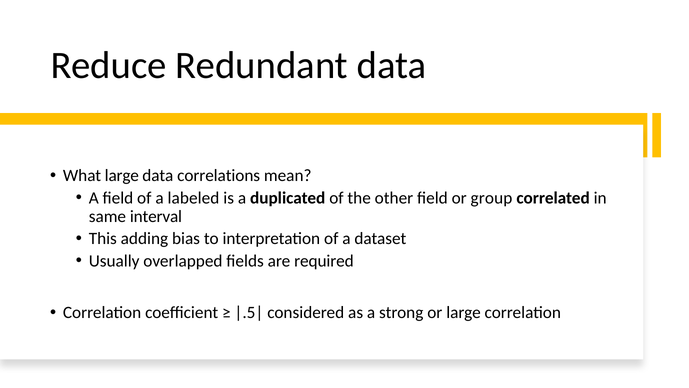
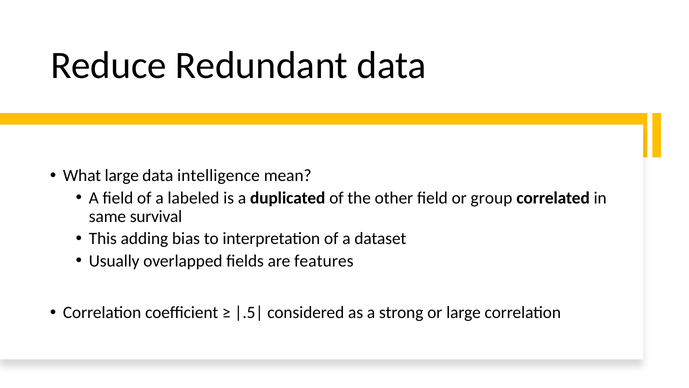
correlations: correlations -> intelligence
interval: interval -> survival
required: required -> features
